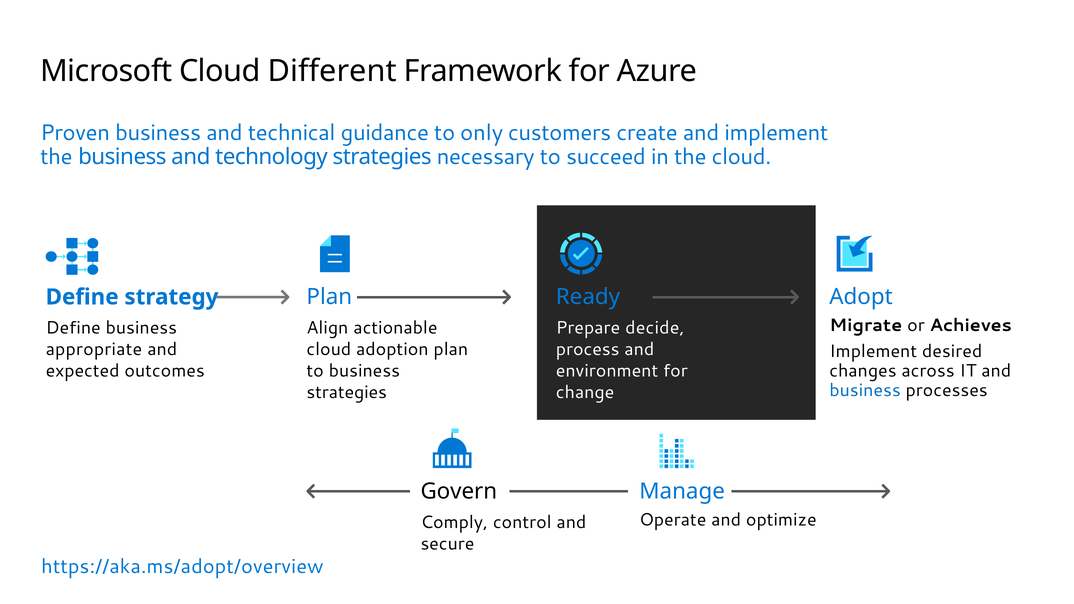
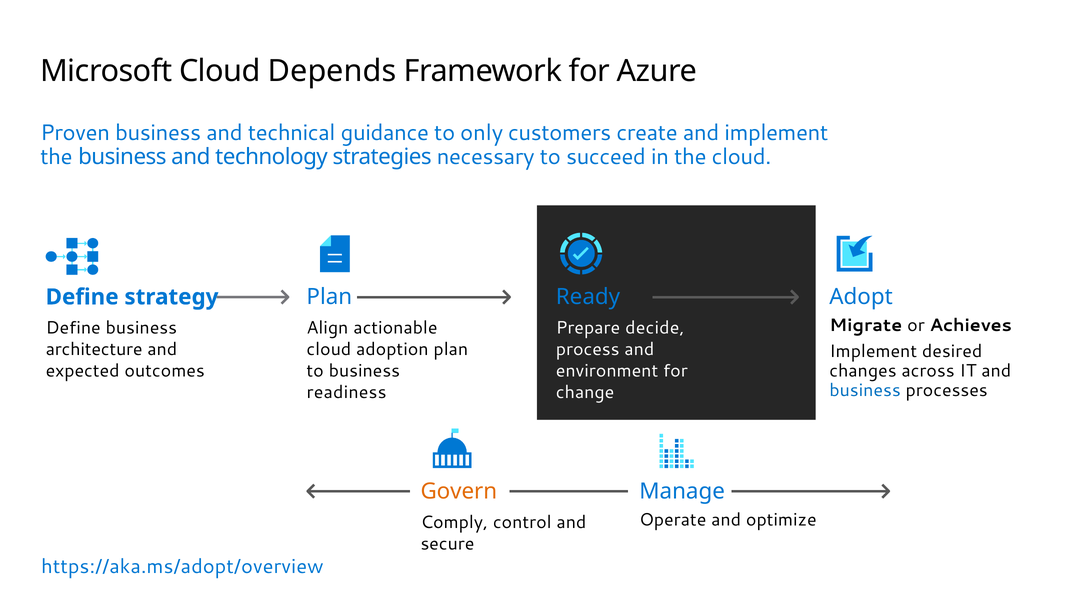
Different: Different -> Depends
appropriate: appropriate -> architecture
strategies at (347, 392): strategies -> readiness
Govern colour: black -> orange
